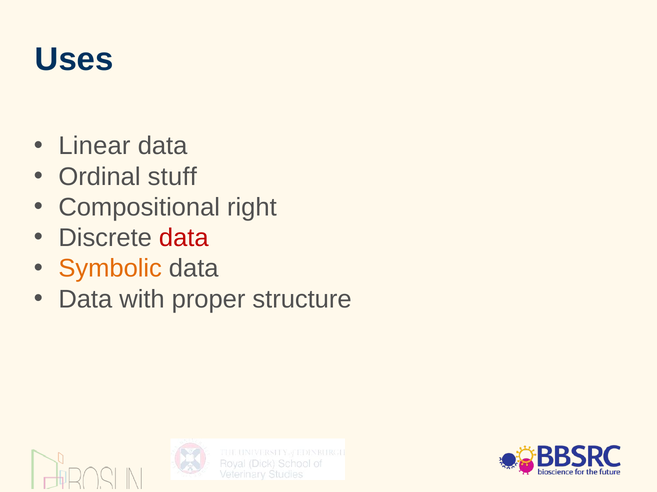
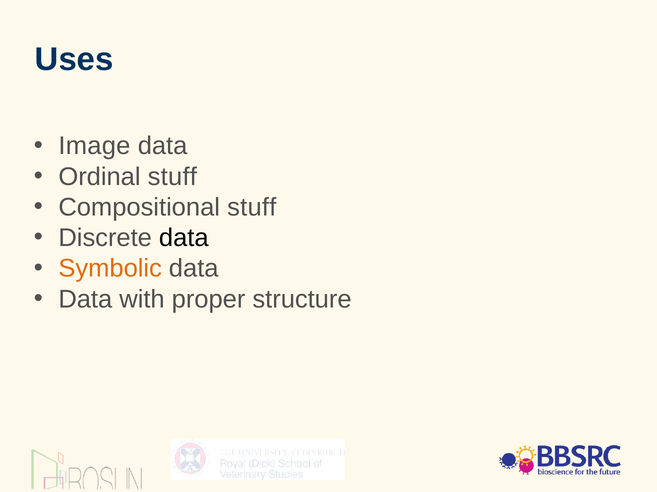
Linear: Linear -> Image
Compositional right: right -> stuff
data at (184, 238) colour: red -> black
